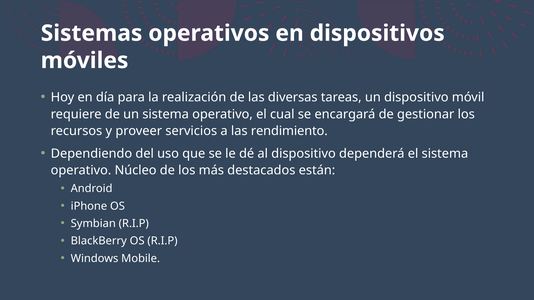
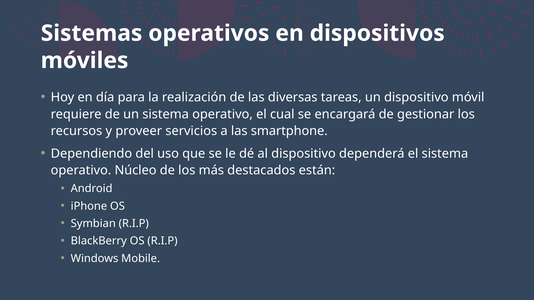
rendimiento: rendimiento -> smartphone
